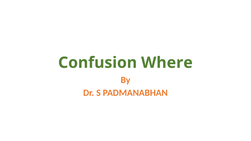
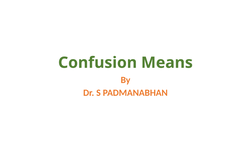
Where: Where -> Means
